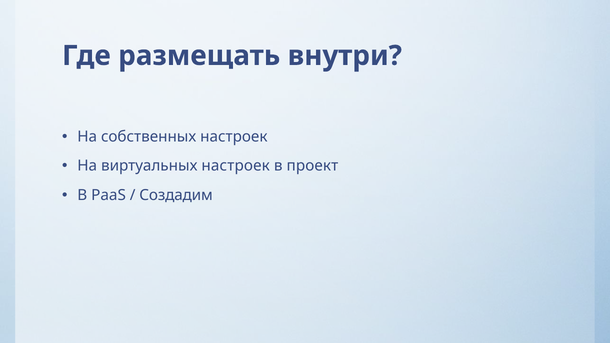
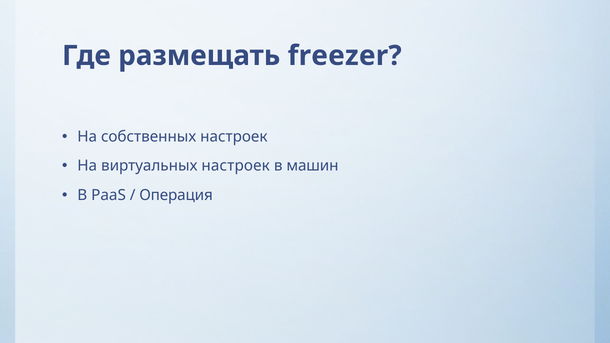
внутри: внутри -> freezer
проект: проект -> машин
Создадим: Создадим -> Операция
